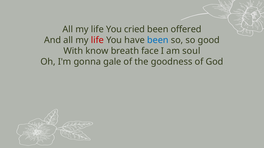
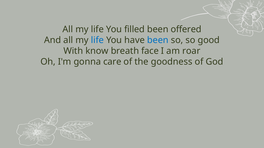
cried: cried -> filled
life at (97, 40) colour: red -> blue
soul: soul -> roar
gale: gale -> care
